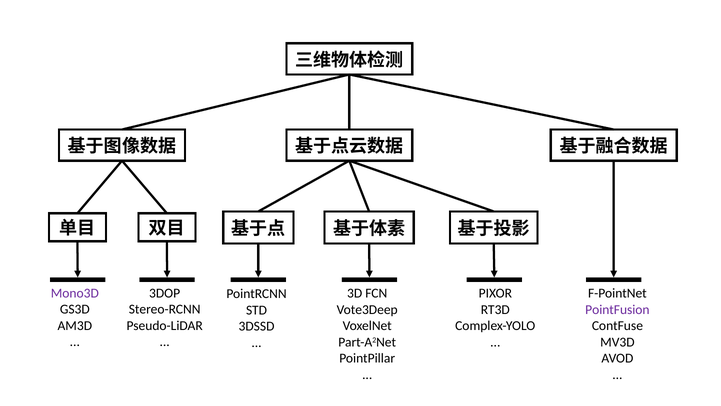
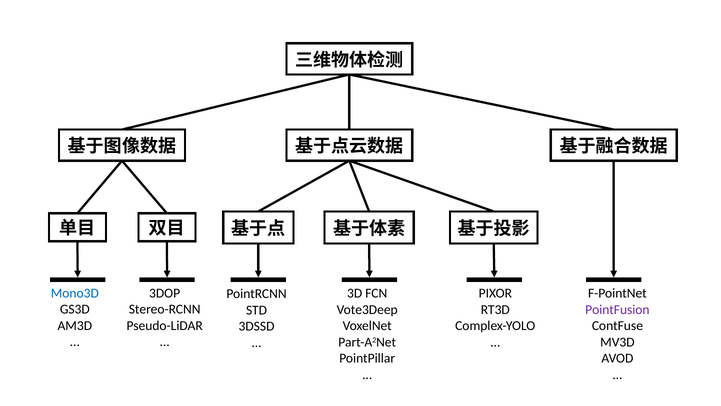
Mono3D colour: purple -> blue
